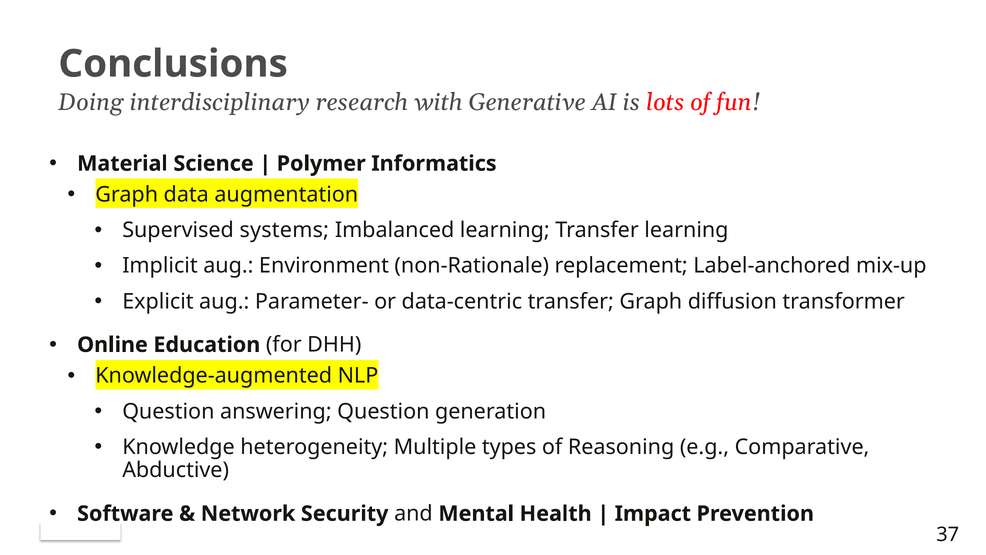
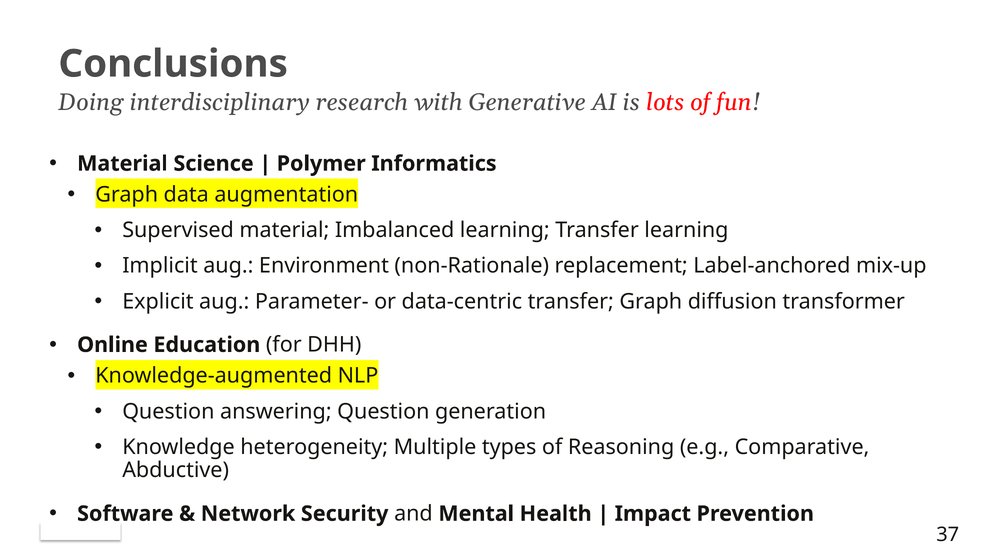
Supervised systems: systems -> material
